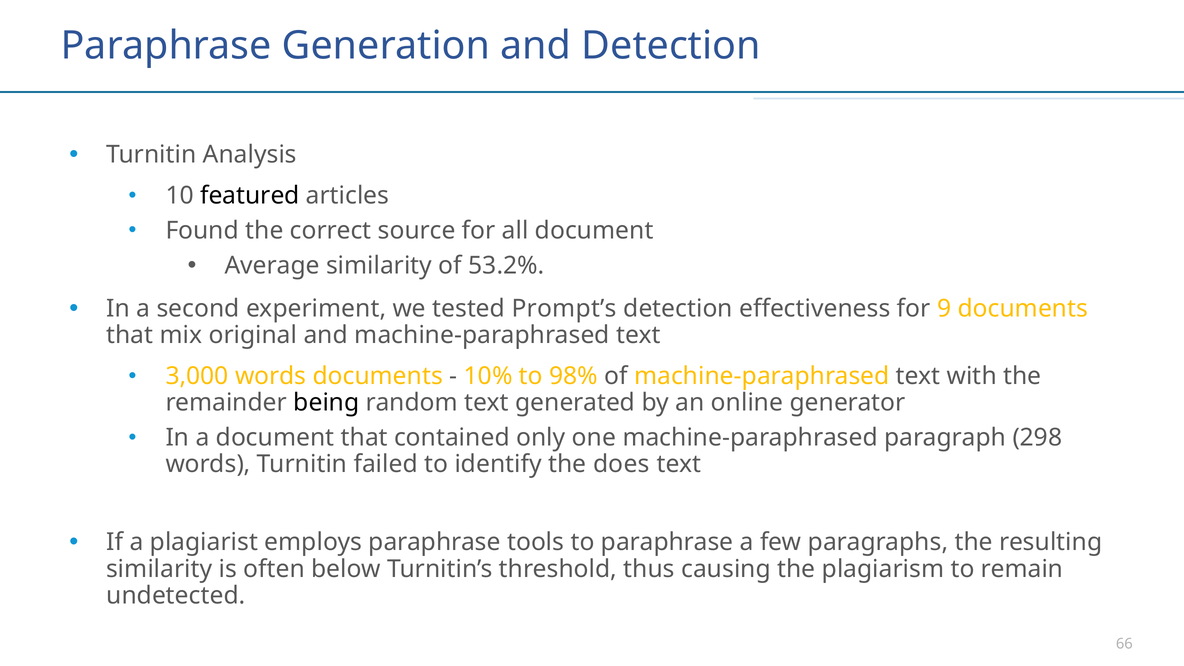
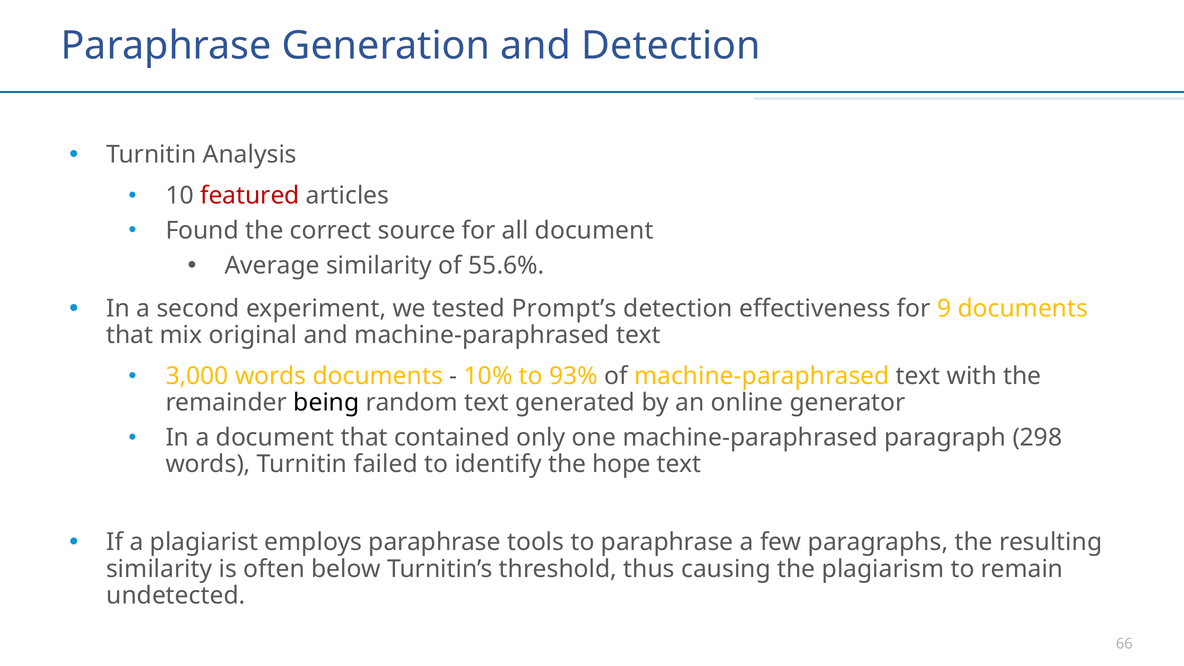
featured colour: black -> red
53.2%: 53.2% -> 55.6%
98%: 98% -> 93%
does: does -> hope
